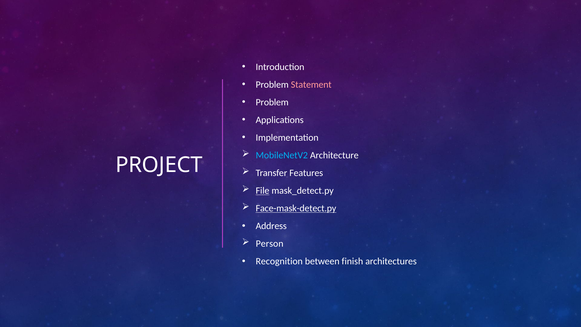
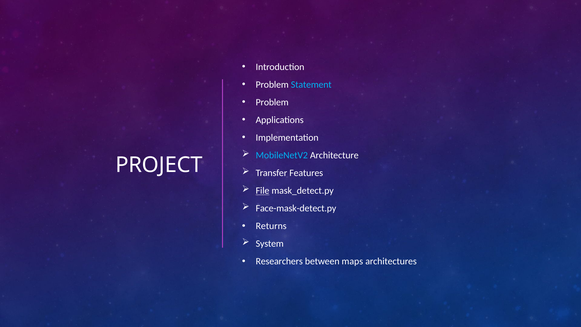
Statement colour: pink -> light blue
Face-mask-detect.py underline: present -> none
Address: Address -> Returns
Person: Person -> System
Recognition: Recognition -> Researchers
finish: finish -> maps
